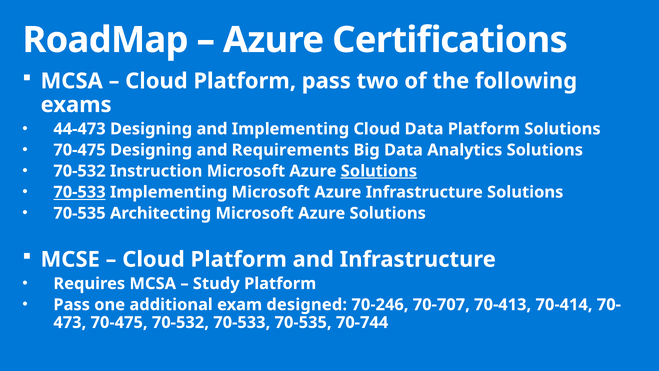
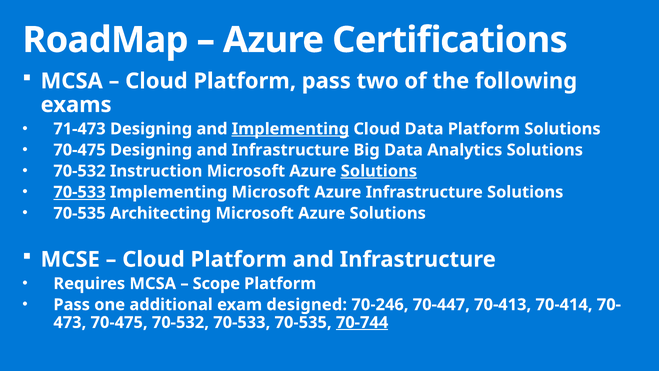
44-473: 44-473 -> 71-473
Implementing at (290, 129) underline: none -> present
Designing and Requirements: Requirements -> Infrastructure
Study: Study -> Scope
70-707: 70-707 -> 70-447
70-744 underline: none -> present
